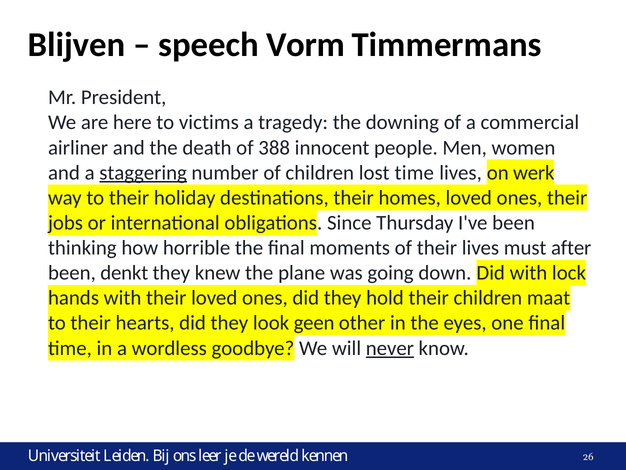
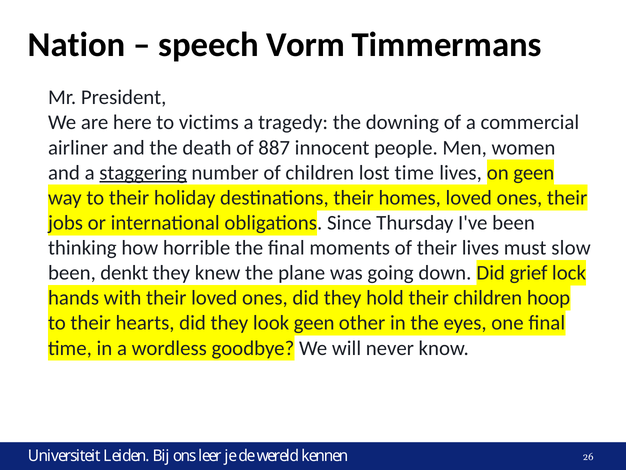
Blijven: Blijven -> Nation
388: 388 -> 887
on werk: werk -> geen
after: after -> slow
Did with: with -> grief
maat: maat -> hoop
never underline: present -> none
